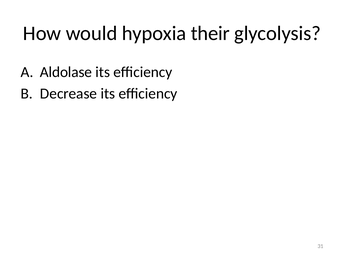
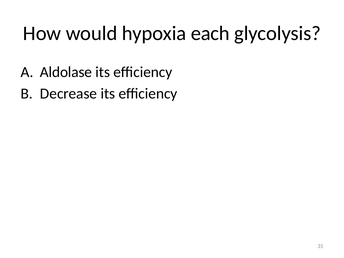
their: their -> each
